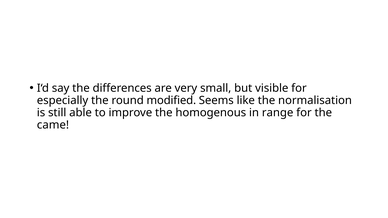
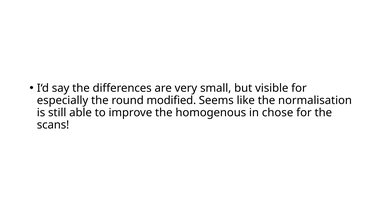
range: range -> chose
came: came -> scans
